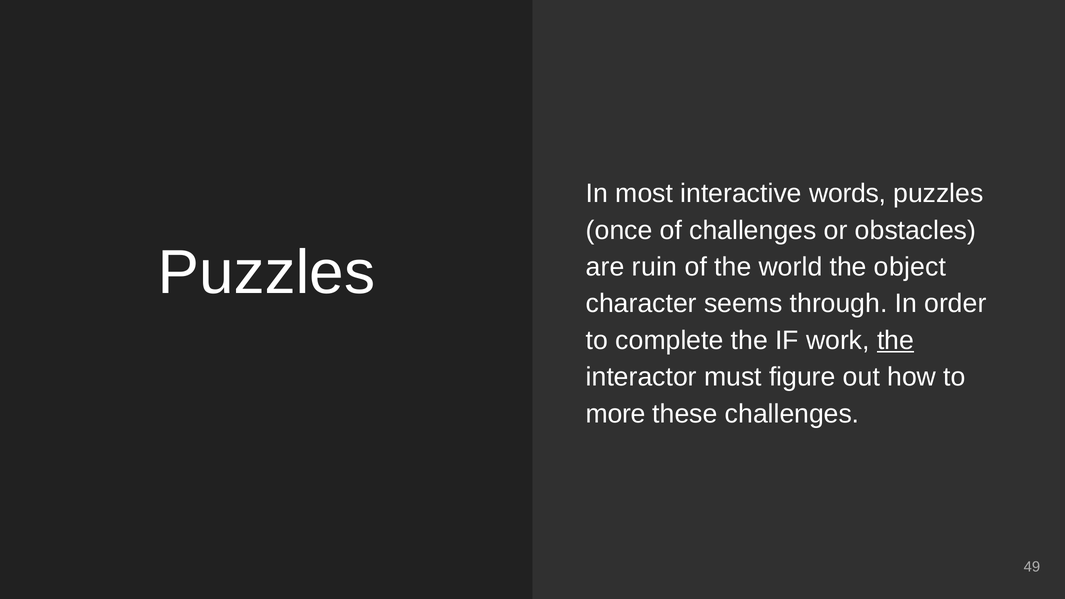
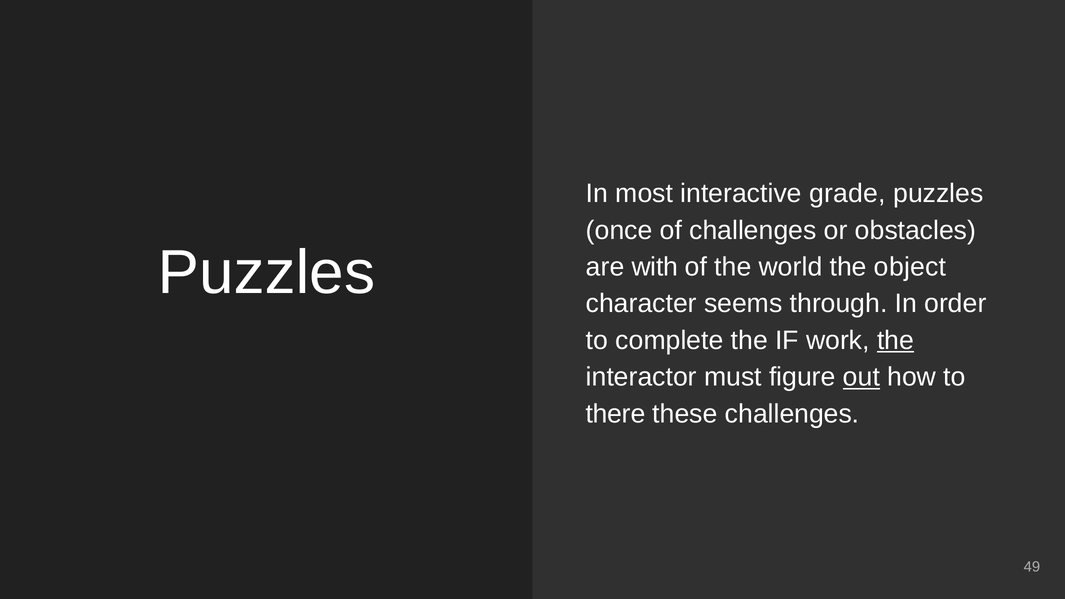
words: words -> grade
ruin: ruin -> with
out underline: none -> present
more: more -> there
